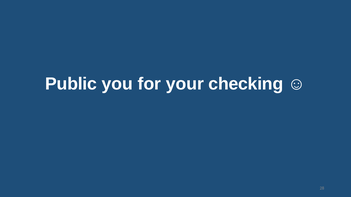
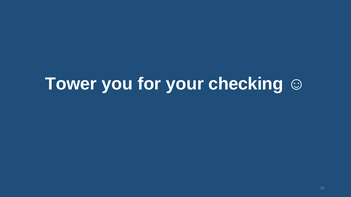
Public: Public -> Tower
